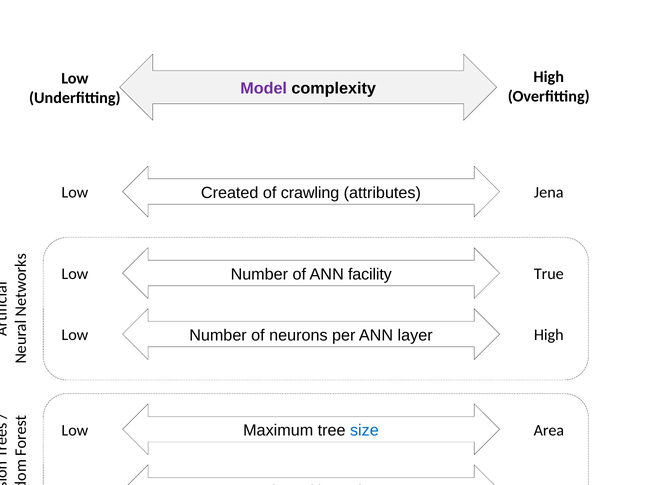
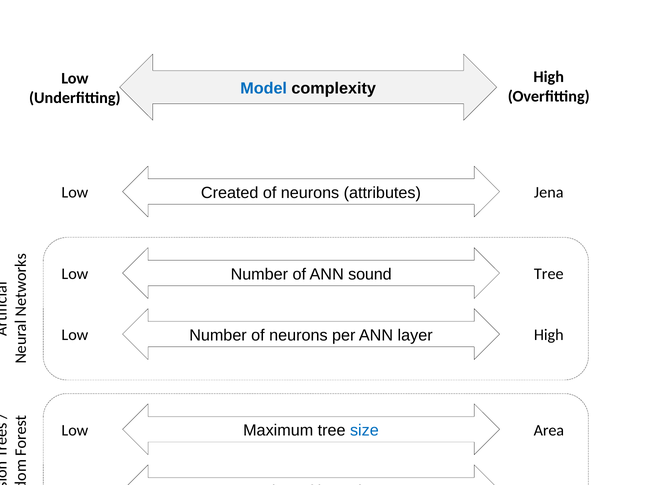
Model colour: purple -> blue
crawling at (310, 193): crawling -> neurons
facility: facility -> sound
Low True: True -> Tree
